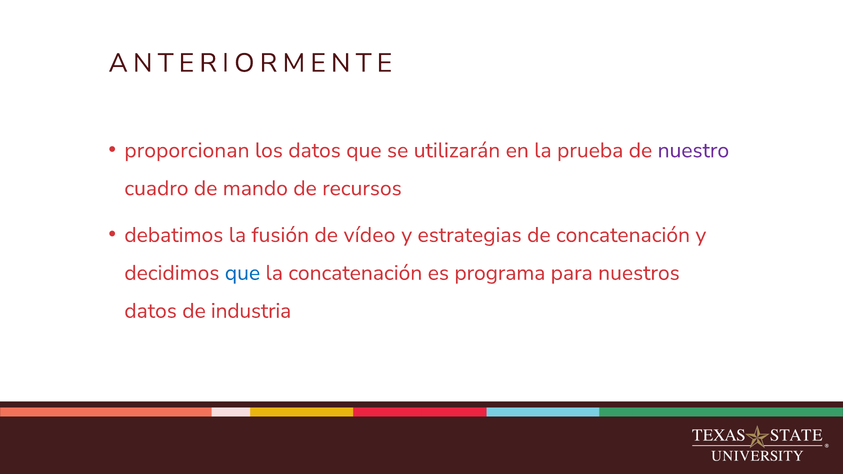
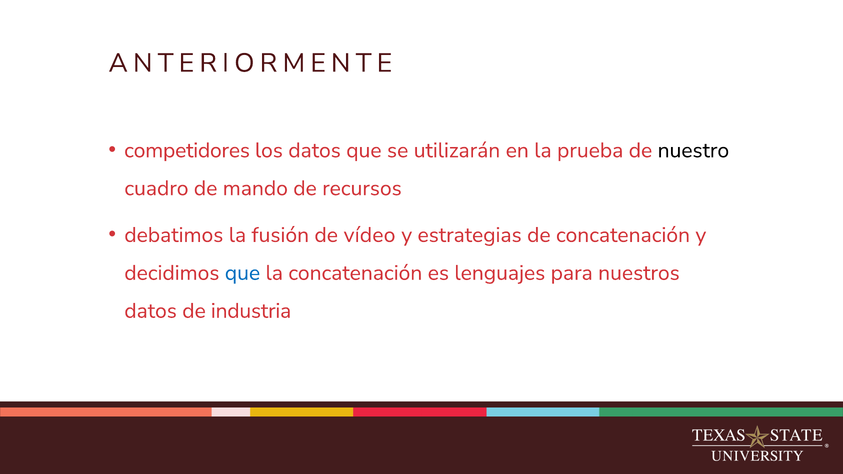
proporcionan: proporcionan -> competidores
nuestro colour: purple -> black
programa: programa -> lenguajes
